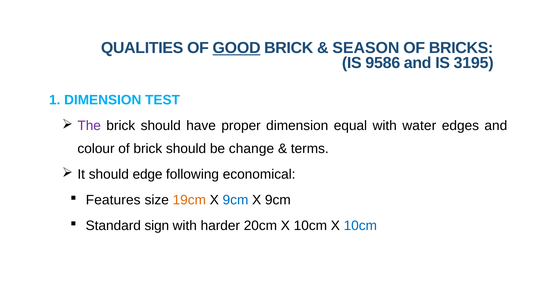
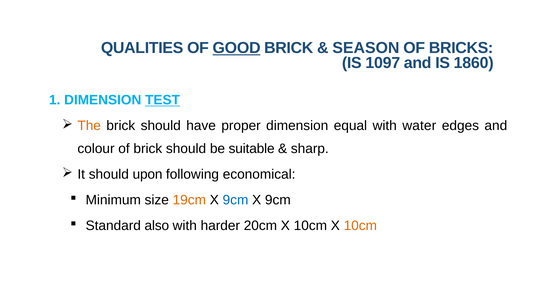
9586: 9586 -> 1097
3195: 3195 -> 1860
TEST underline: none -> present
The colour: purple -> orange
change: change -> suitable
terms: terms -> sharp
edge: edge -> upon
Features: Features -> Minimum
sign: sign -> also
10cm at (360, 225) colour: blue -> orange
